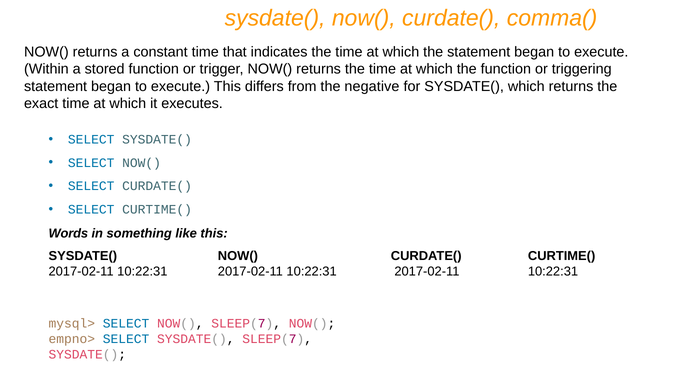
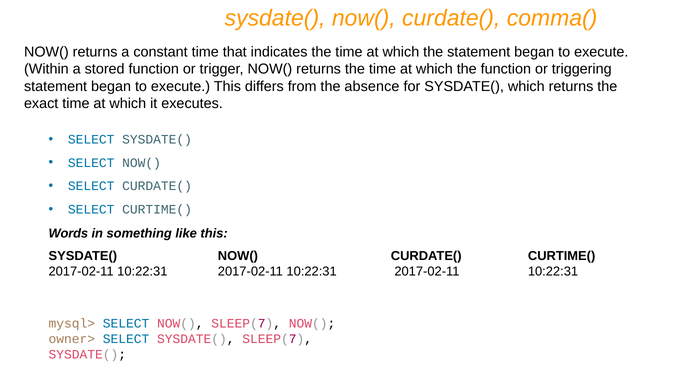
negative: negative -> absence
empno>: empno> -> owner>
